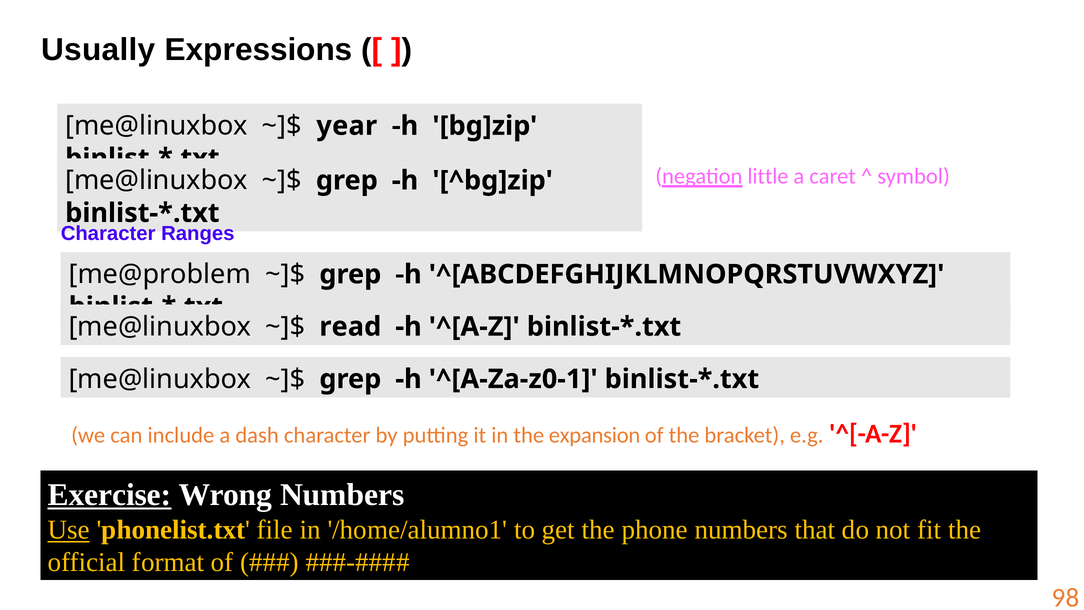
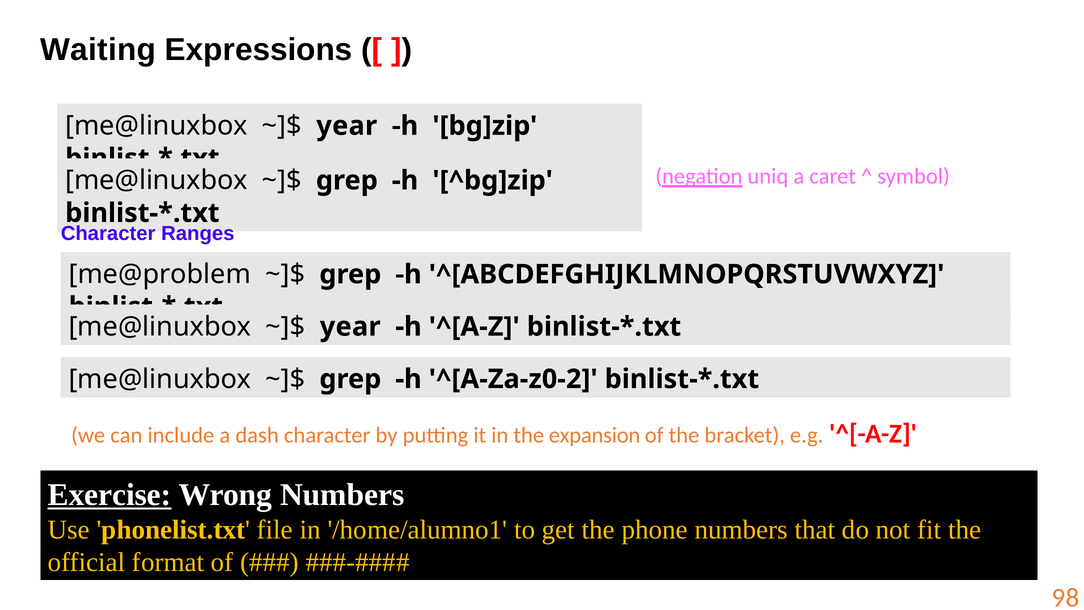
Usually: Usually -> Waiting
little: little -> uniq
read at (350, 327): read -> year
^[A-Za-z0-1: ^[A-Za-z0-1 -> ^[A-Za-z0-2
Use underline: present -> none
